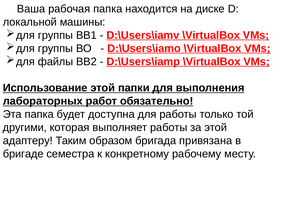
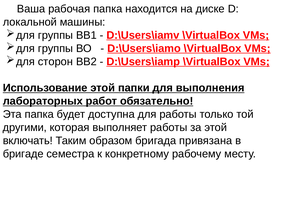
файлы: файлы -> сторон
адаптеру: адаптеру -> включать
